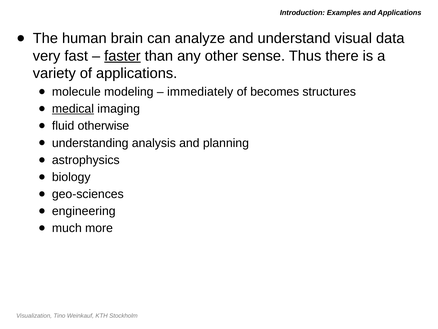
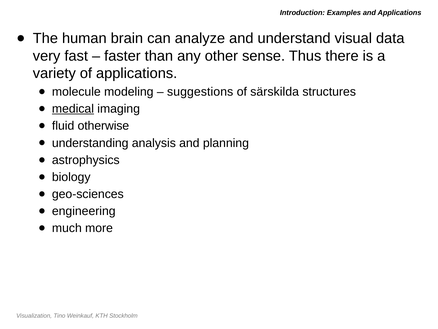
faster underline: present -> none
immediately: immediately -> suggestions
becomes: becomes -> särskilda
